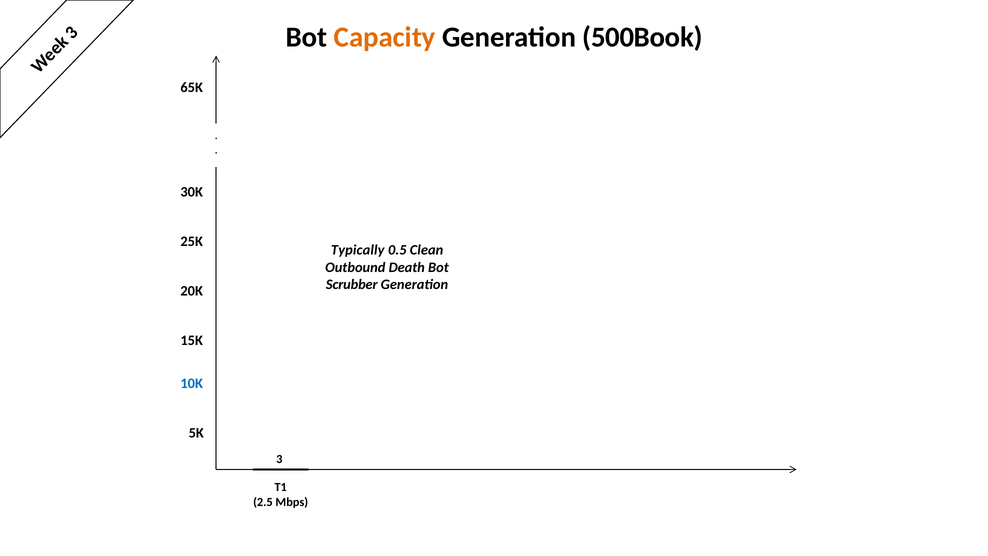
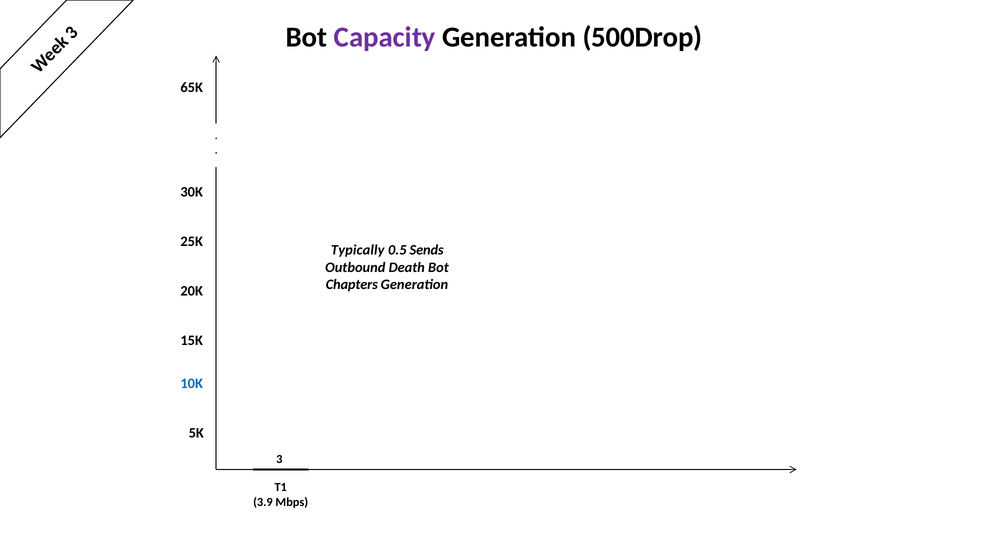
Capacity colour: orange -> purple
500Book: 500Book -> 500Drop
Clean: Clean -> Sends
Scrubber: Scrubber -> Chapters
2.5: 2.5 -> 3.9
